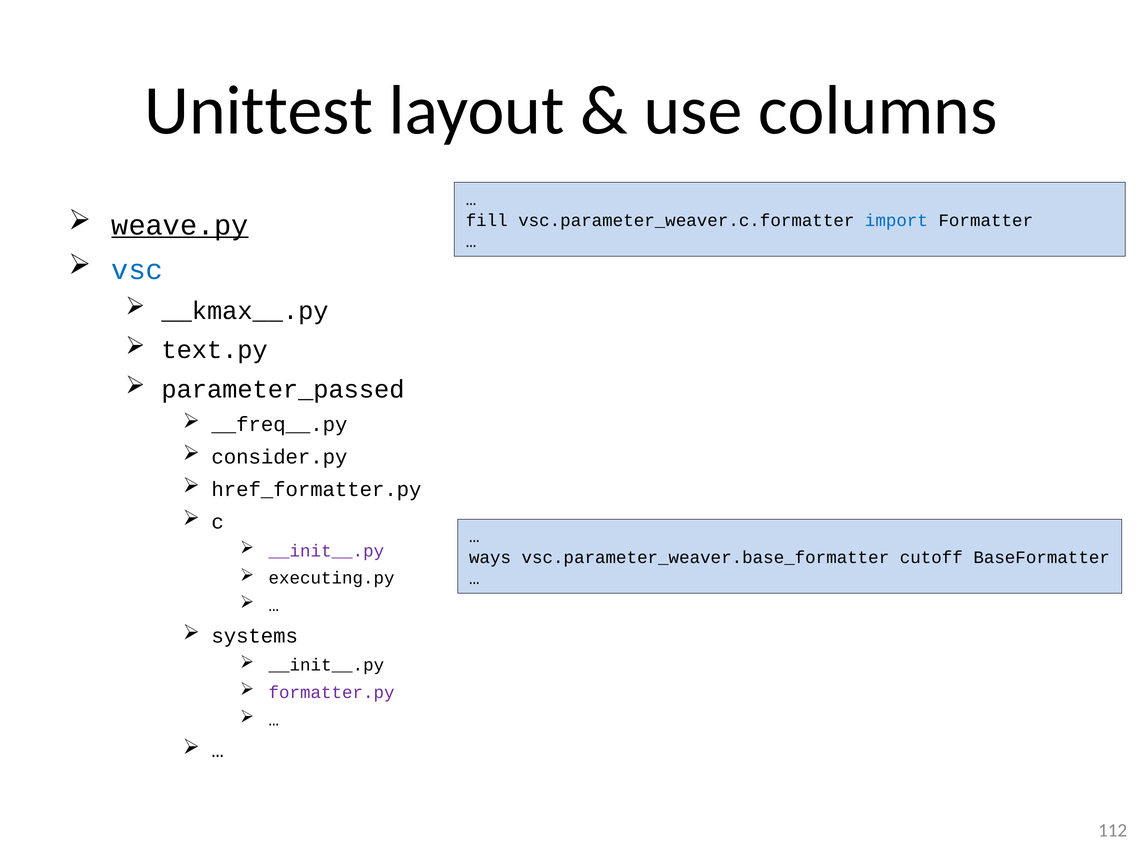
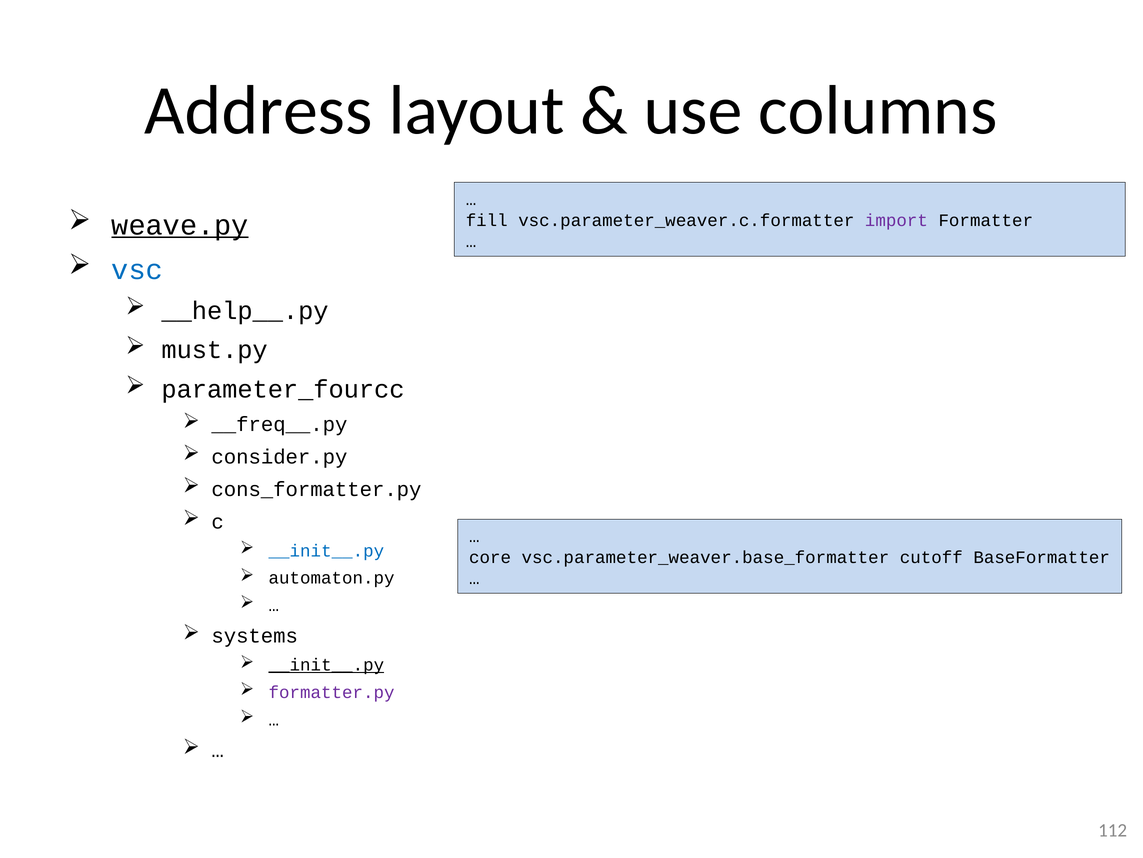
Unittest: Unittest -> Address
import colour: blue -> purple
__kmax__.py: __kmax__.py -> __help__.py
text.py: text.py -> must.py
parameter_passed: parameter_passed -> parameter_fourcc
href_formatter.py: href_formatter.py -> cons_formatter.py
__init__.py at (326, 550) colour: purple -> blue
ways: ways -> core
executing.py: executing.py -> automaton.py
__init__.py at (326, 665) underline: none -> present
